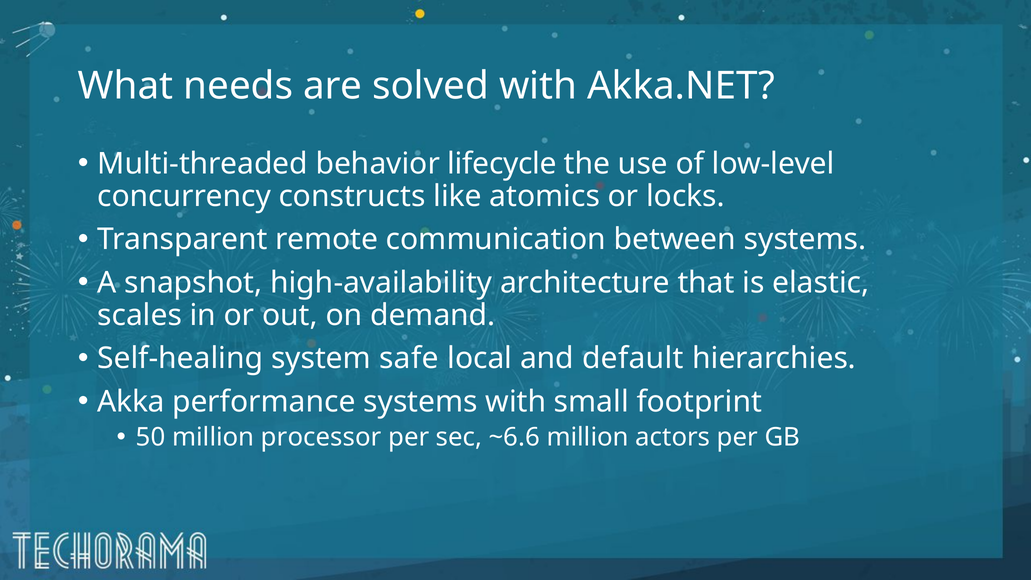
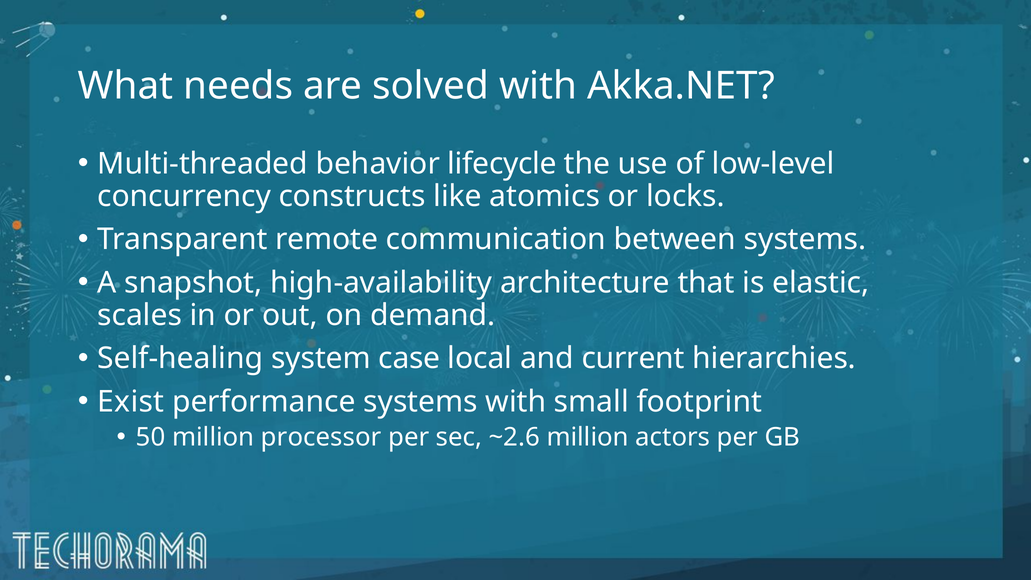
safe: safe -> case
default: default -> current
Akka: Akka -> Exist
~6.6: ~6.6 -> ~2.6
